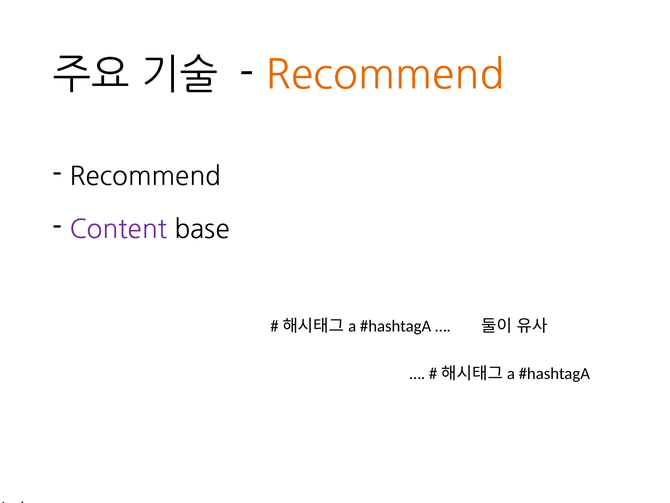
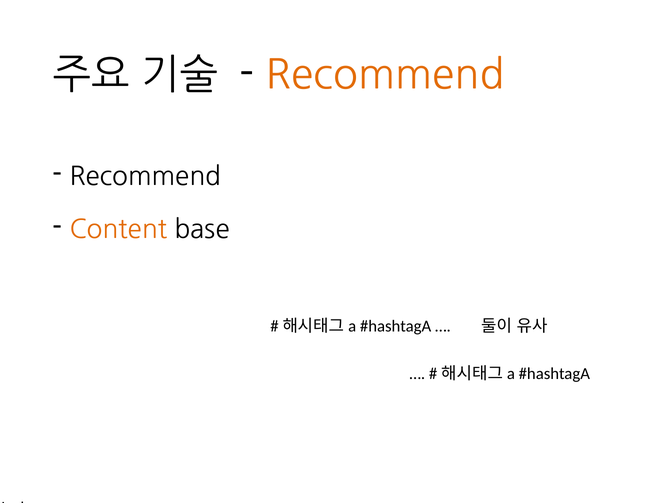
Content colour: purple -> orange
